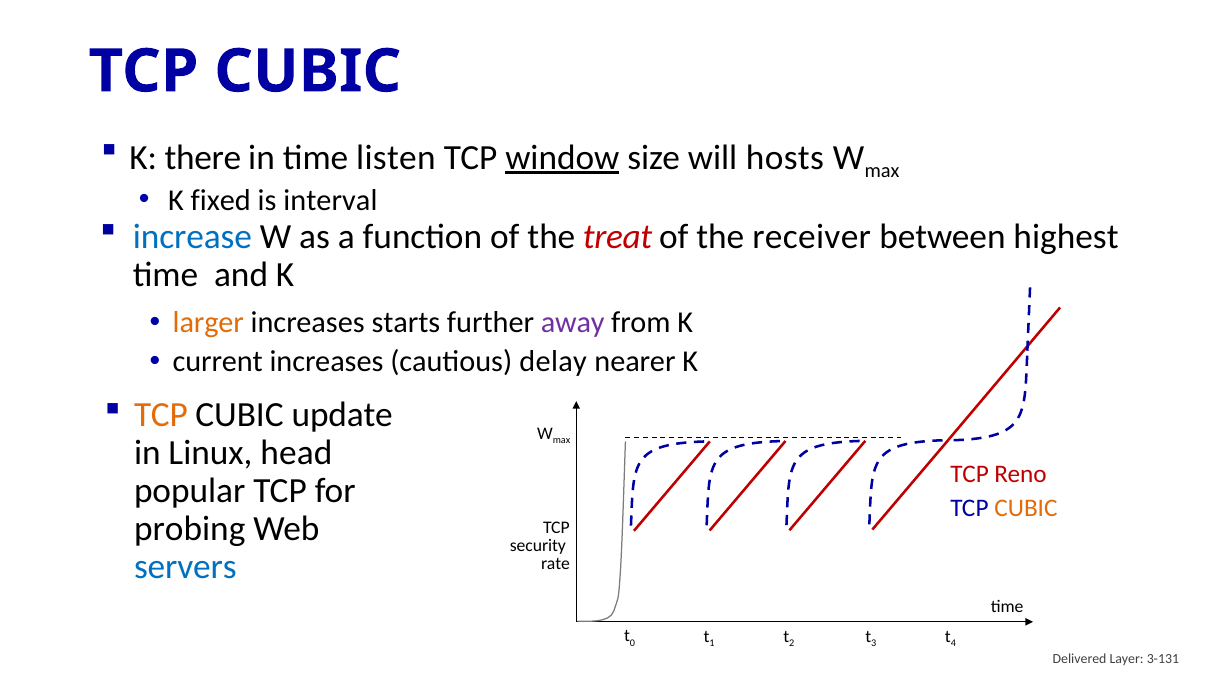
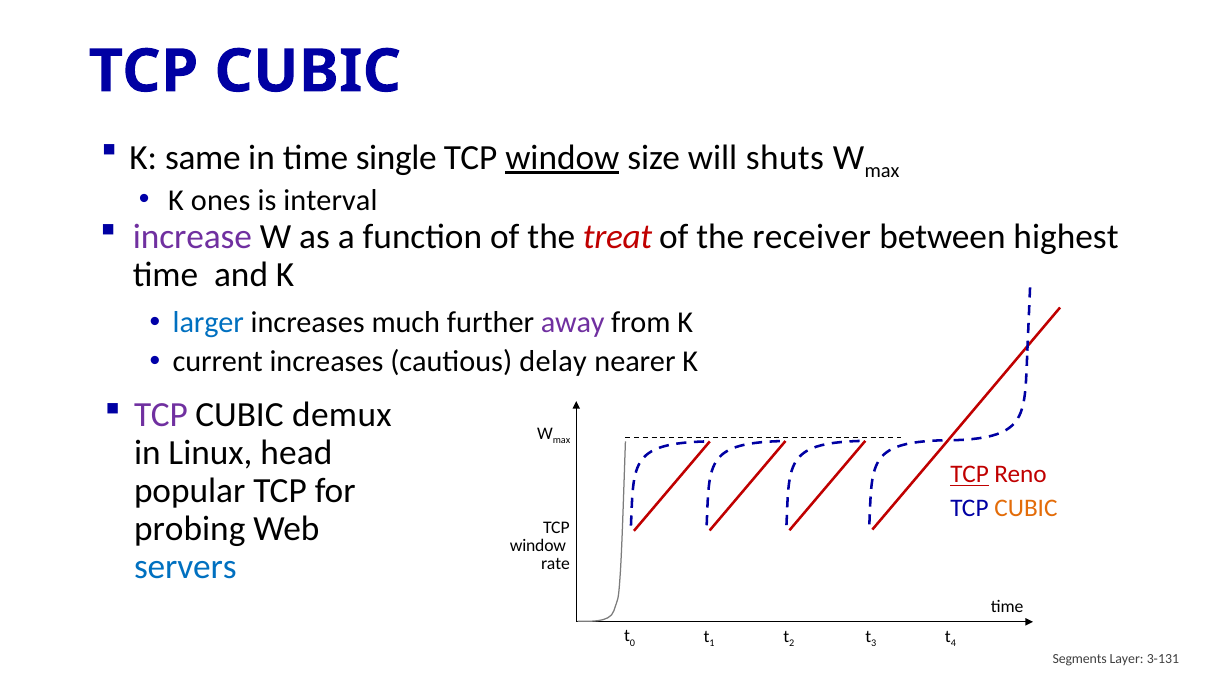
there: there -> same
listen: listen -> single
hosts: hosts -> shuts
fixed: fixed -> ones
increase colour: blue -> purple
larger colour: orange -> blue
starts: starts -> much
TCP at (161, 415) colour: orange -> purple
update: update -> demux
TCP at (970, 475) underline: none -> present
security at (538, 546): security -> window
Delivered: Delivered -> Segments
